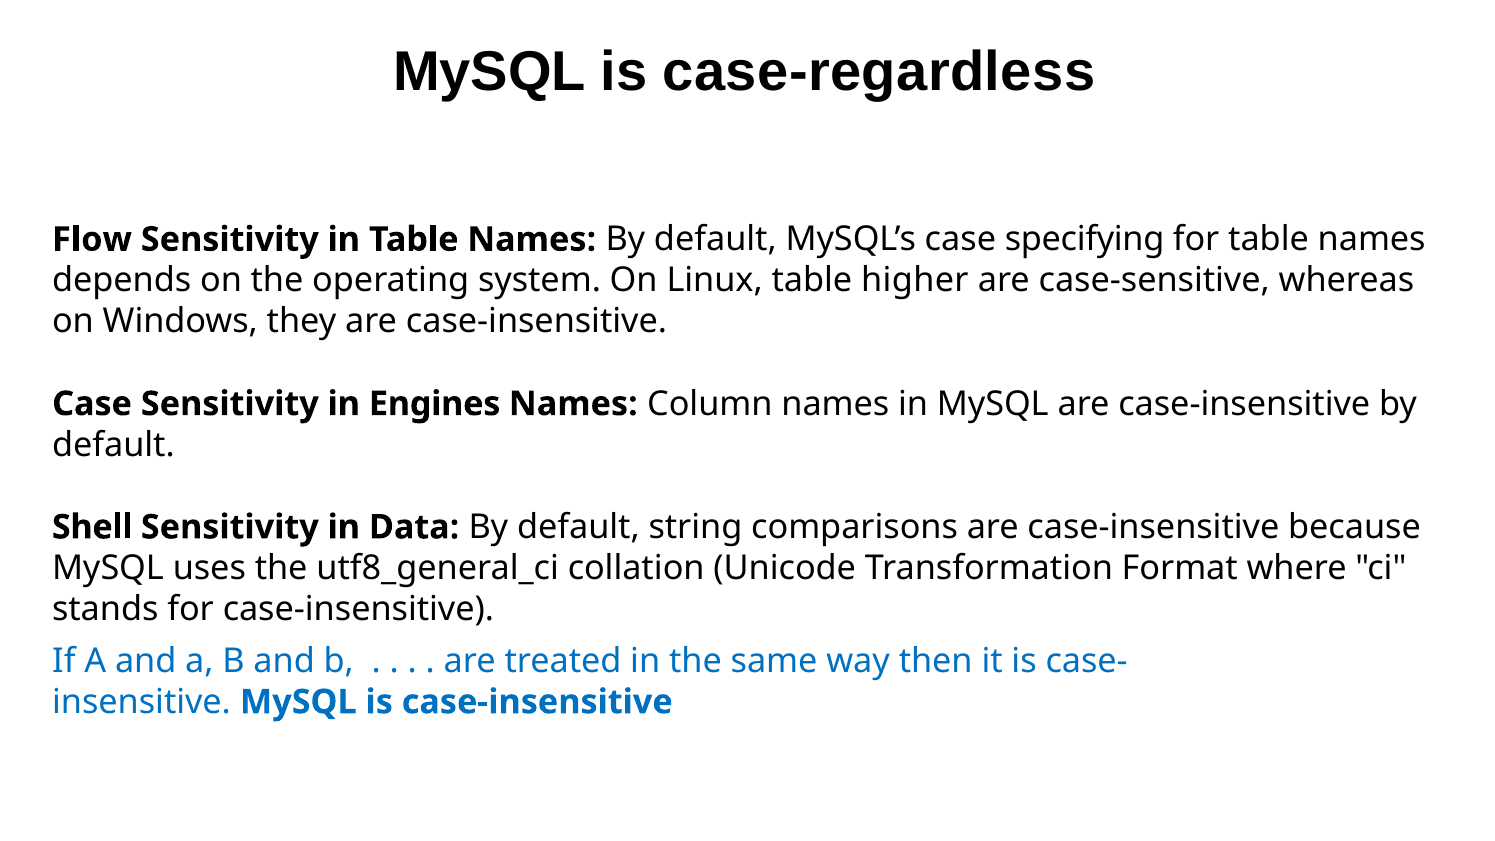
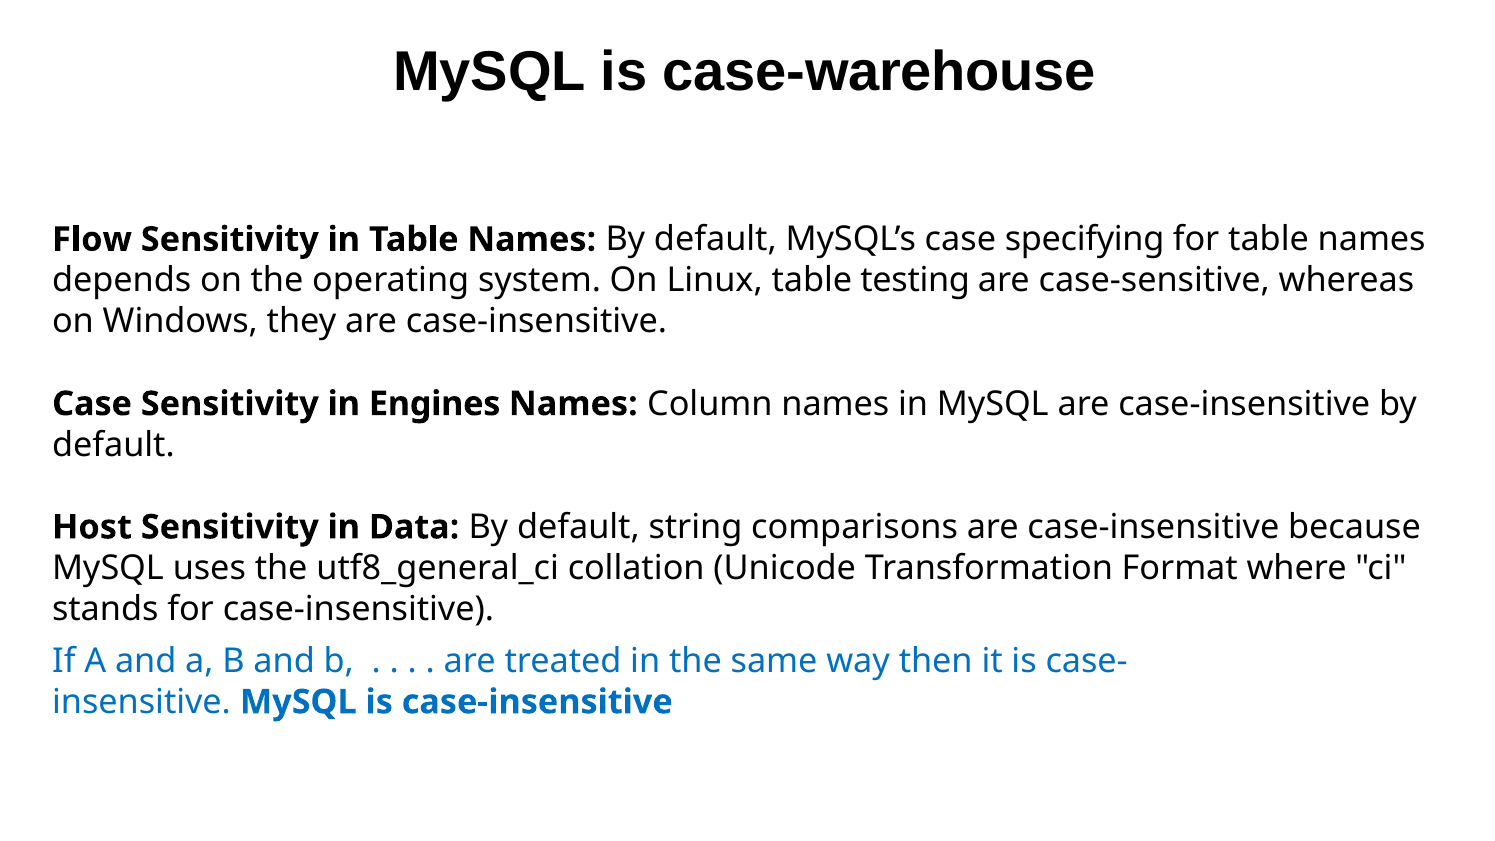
case-regardless: case-regardless -> case-warehouse
higher: higher -> testing
Shell: Shell -> Host
